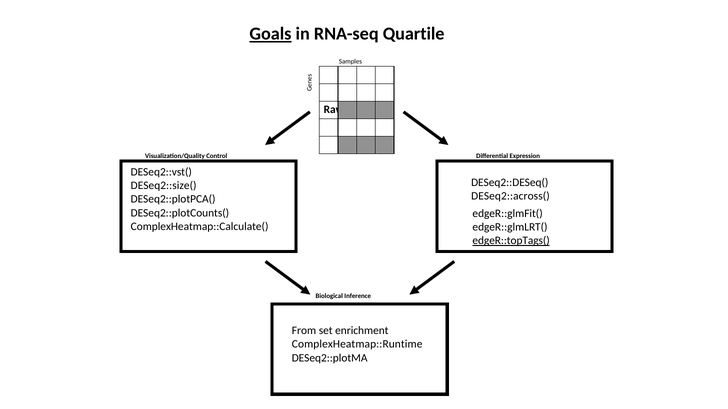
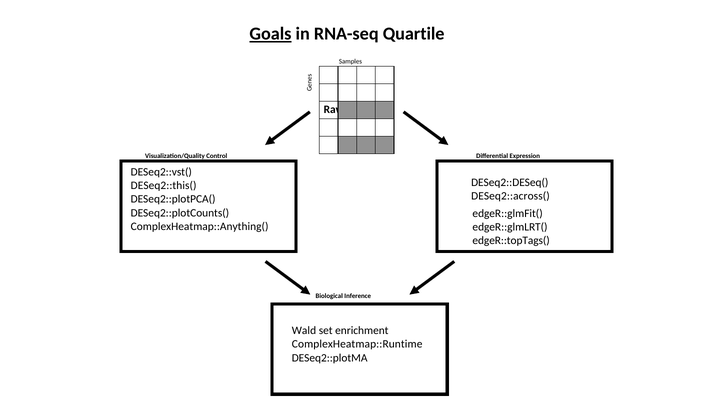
DESeq2::size(: DESeq2::size( -> DESeq2::this(
ComplexHeatmap::Calculate(: ComplexHeatmap::Calculate( -> ComplexHeatmap::Anything(
edgeR::topTags( underline: present -> none
From: From -> Wald
